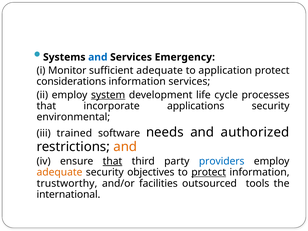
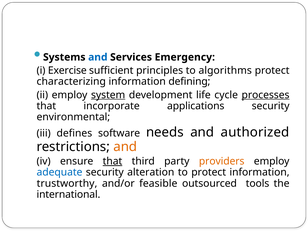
Monitor: Monitor -> Exercise
sufficient adequate: adequate -> principles
application: application -> algorithms
considerations: considerations -> characterizing
information services: services -> defining
processes underline: none -> present
trained: trained -> defines
providers colour: blue -> orange
adequate at (59, 172) colour: orange -> blue
objectives: objectives -> alteration
protect at (209, 172) underline: present -> none
facilities: facilities -> feasible
